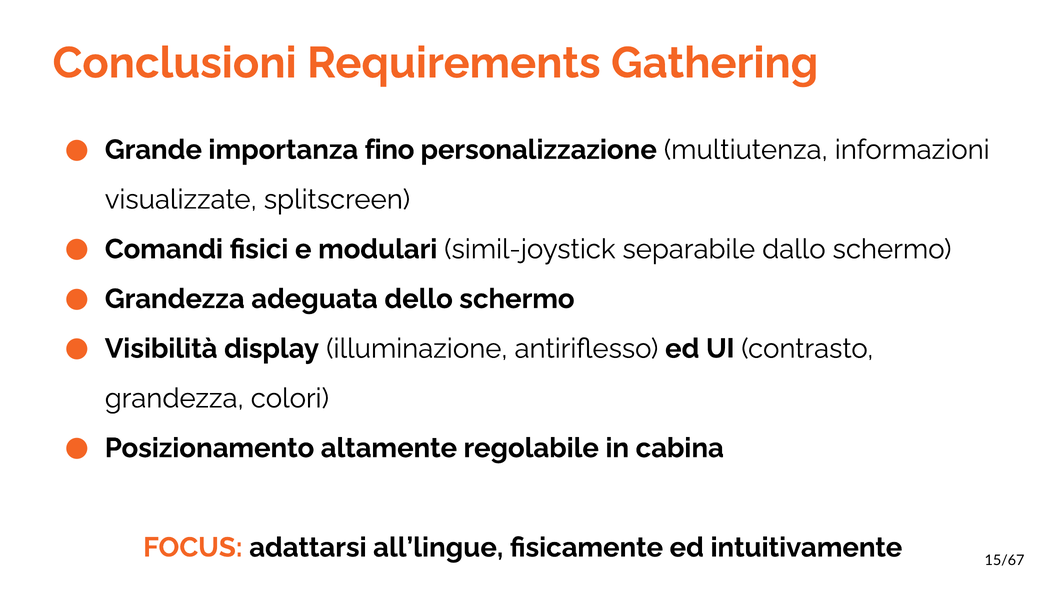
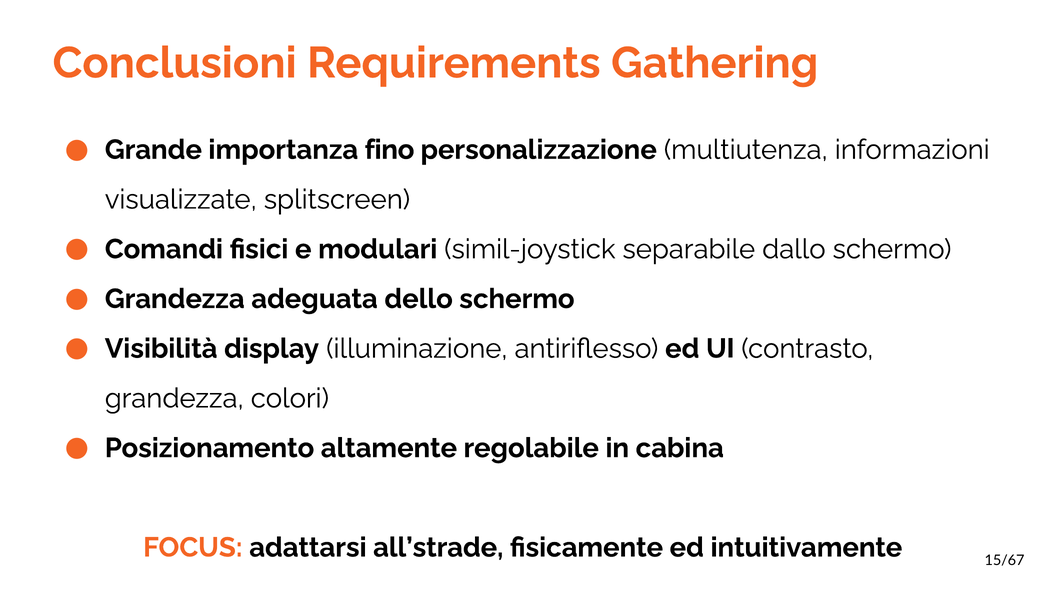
all’lingue: all’lingue -> all’strade
